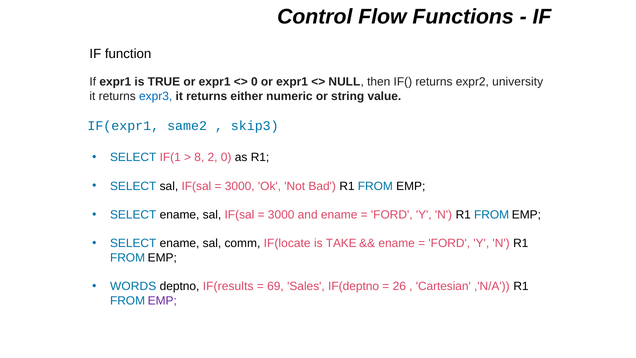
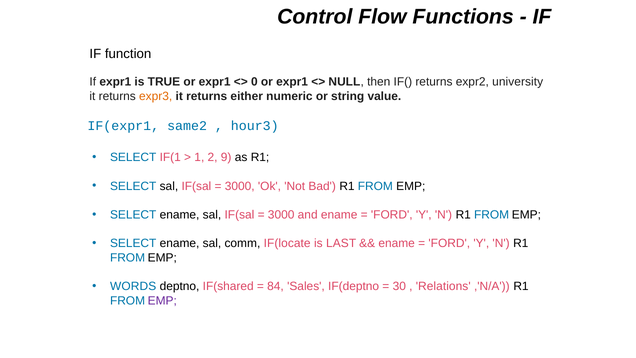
expr3 colour: blue -> orange
skip3: skip3 -> hour3
8: 8 -> 1
2 0: 0 -> 9
TAKE: TAKE -> LAST
IF(results: IF(results -> IF(shared
69: 69 -> 84
26: 26 -> 30
Cartesian: Cartesian -> Relations
